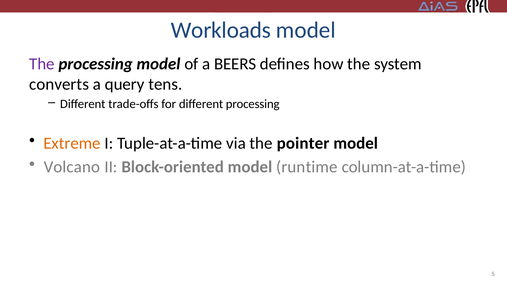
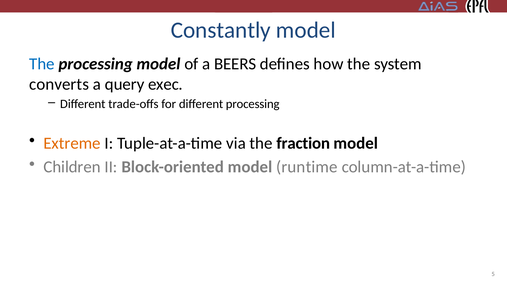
Workloads: Workloads -> Constantly
The at (42, 64) colour: purple -> blue
tens: tens -> exec
pointer: pointer -> fraction
Volcano: Volcano -> Children
